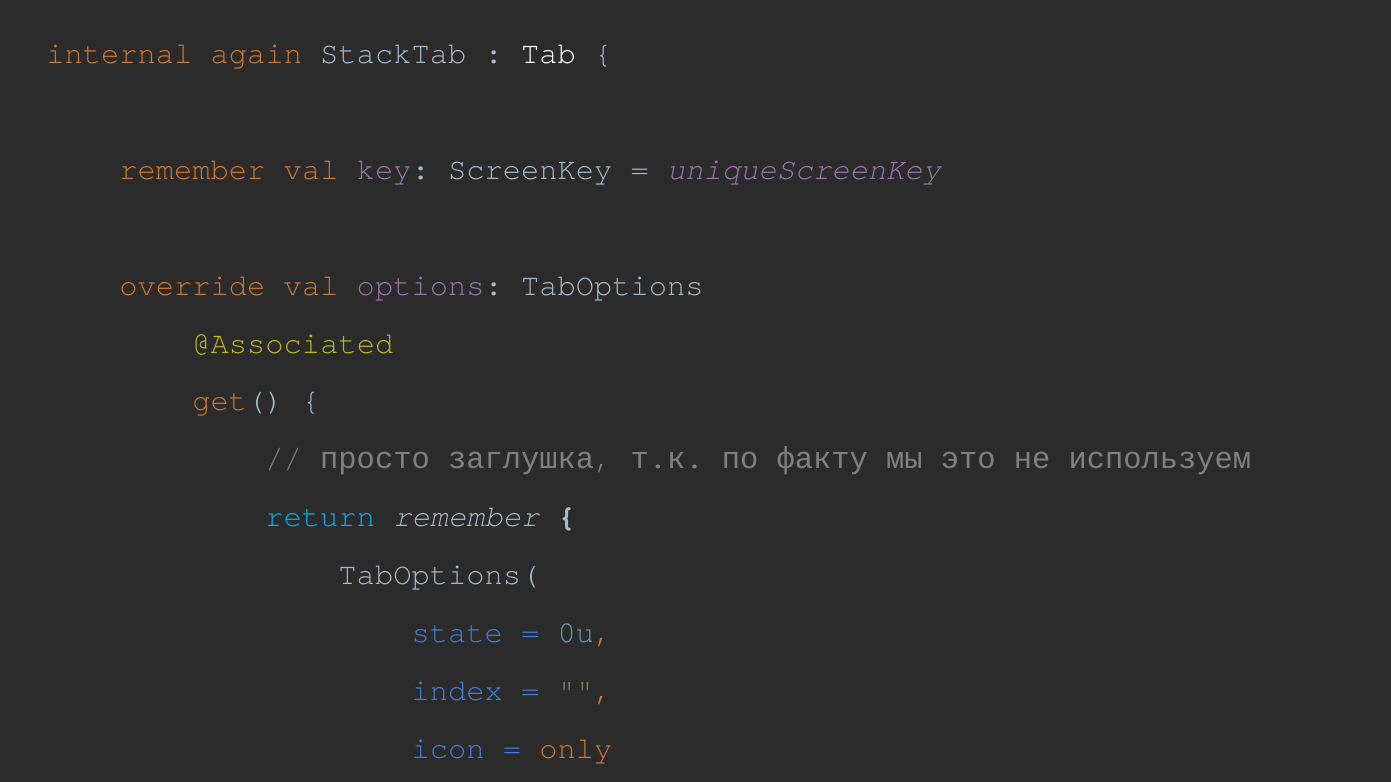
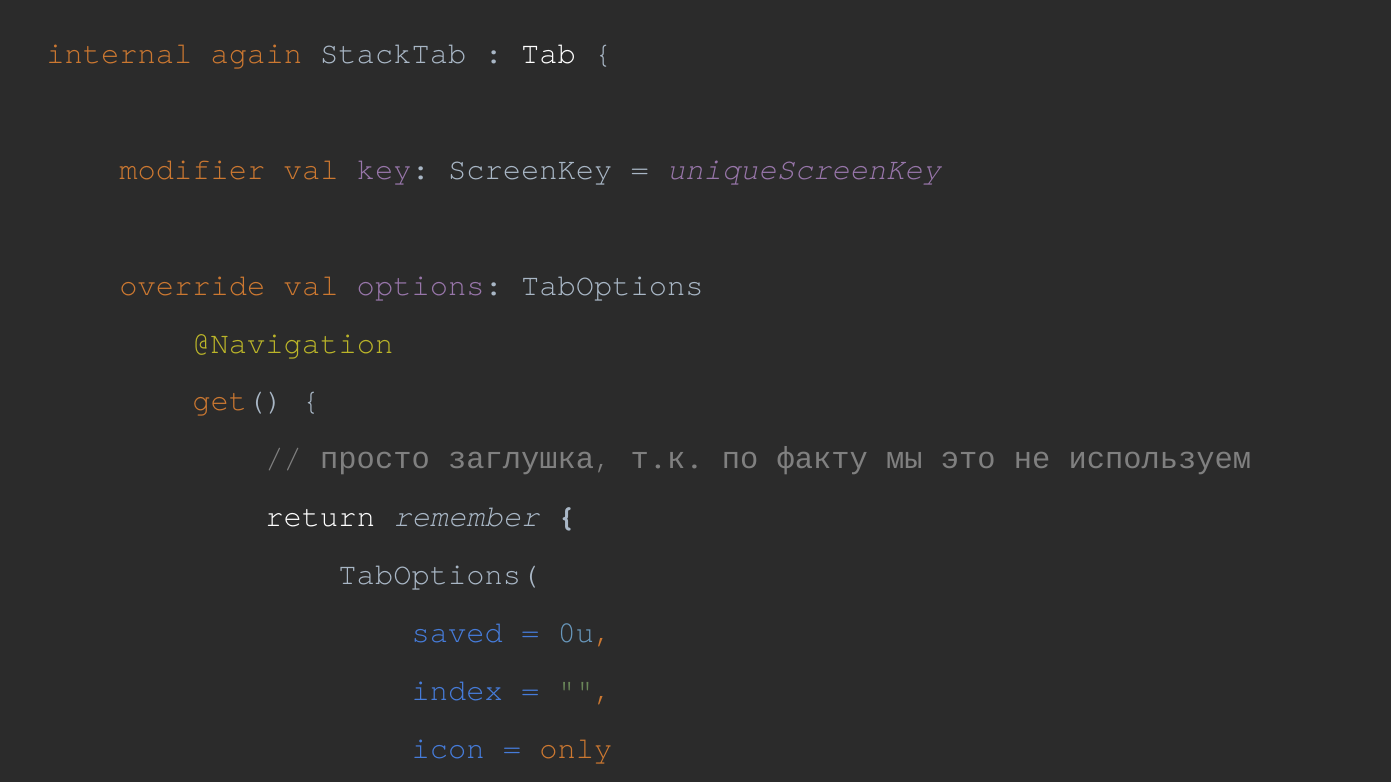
remember at (192, 169): remember -> modifier
@Associated: @Associated -> @Navigation
return colour: light blue -> white
state: state -> saved
